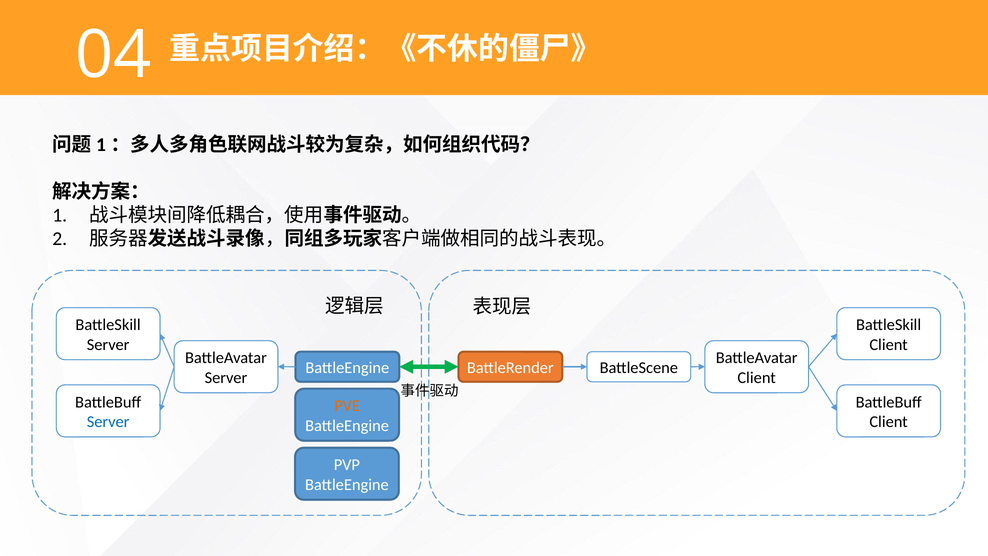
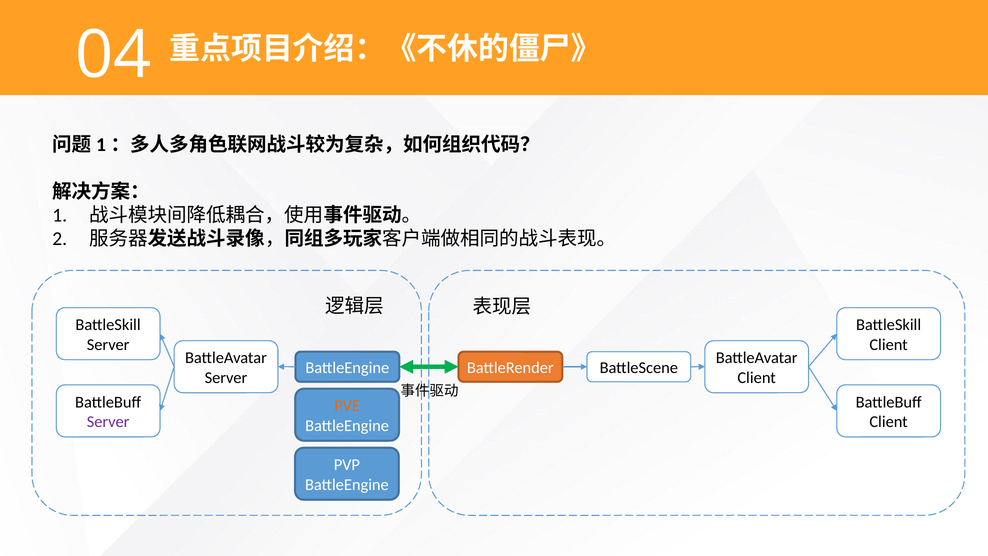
Server at (108, 422) colour: blue -> purple
